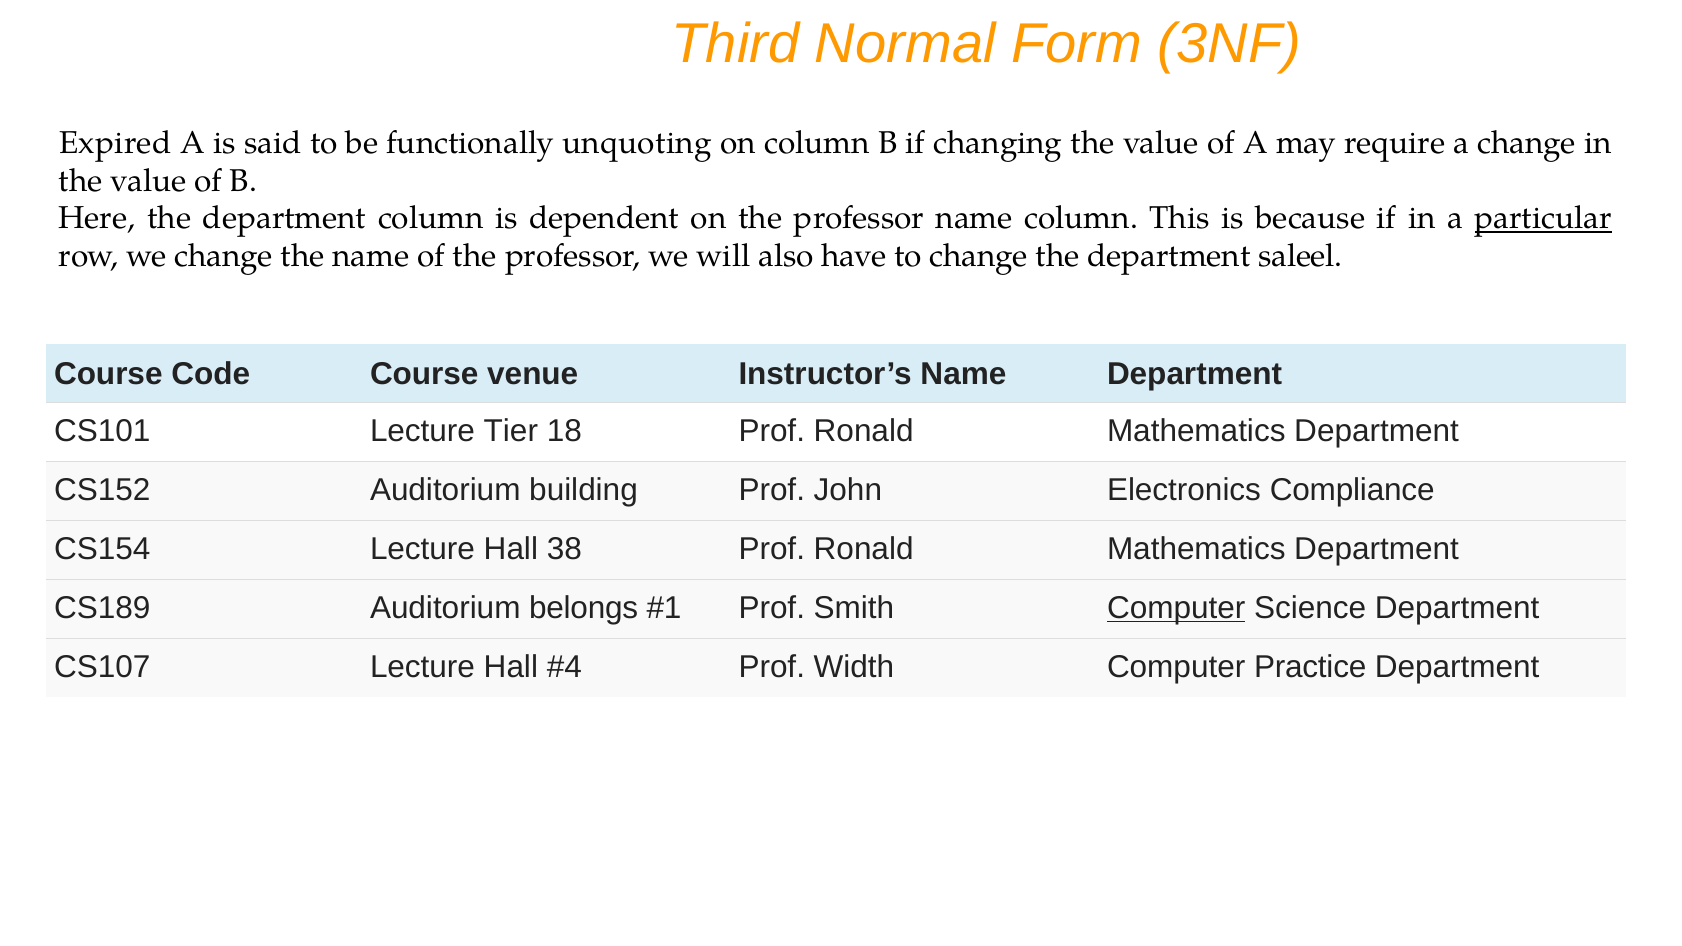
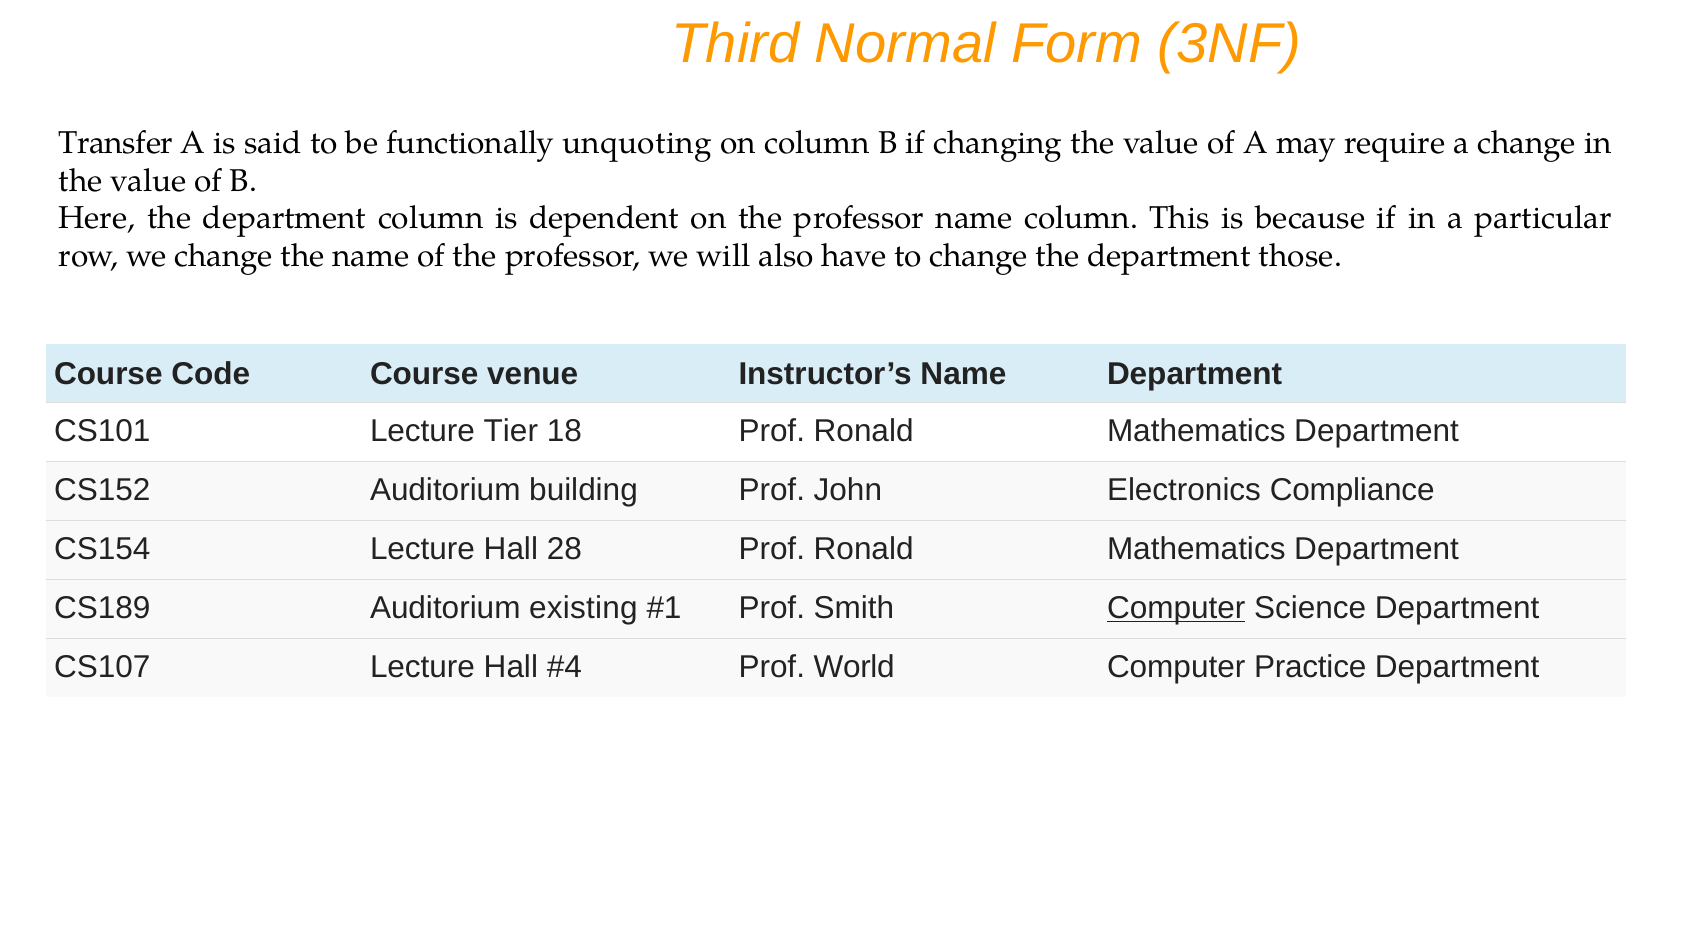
Expired: Expired -> Transfer
particular underline: present -> none
saleel: saleel -> those
38: 38 -> 28
belongs: belongs -> existing
Width: Width -> World
